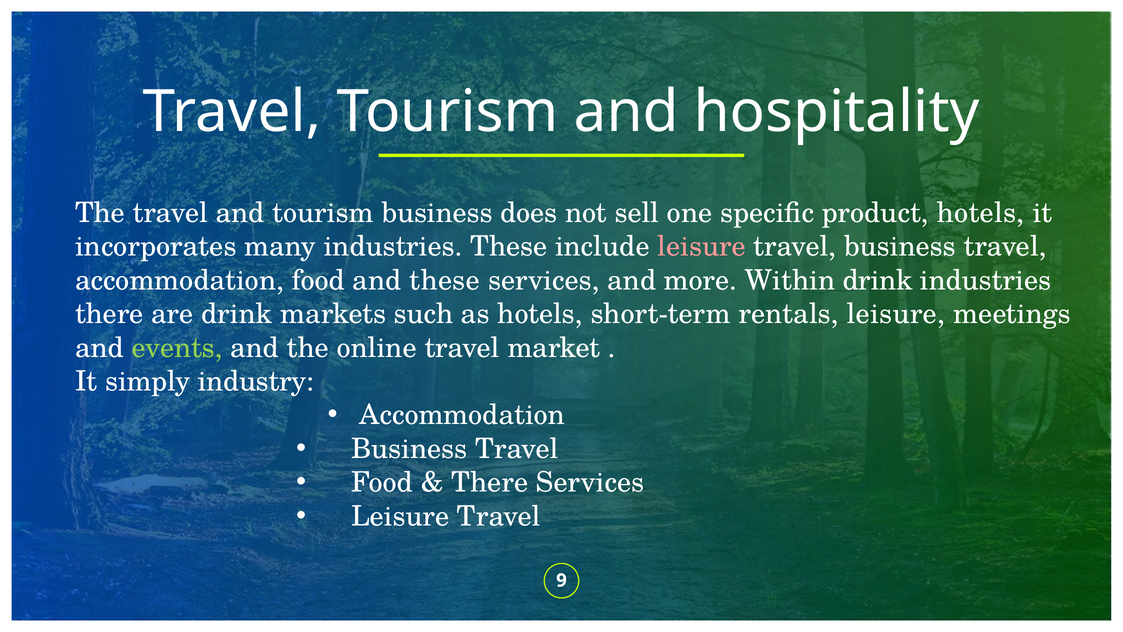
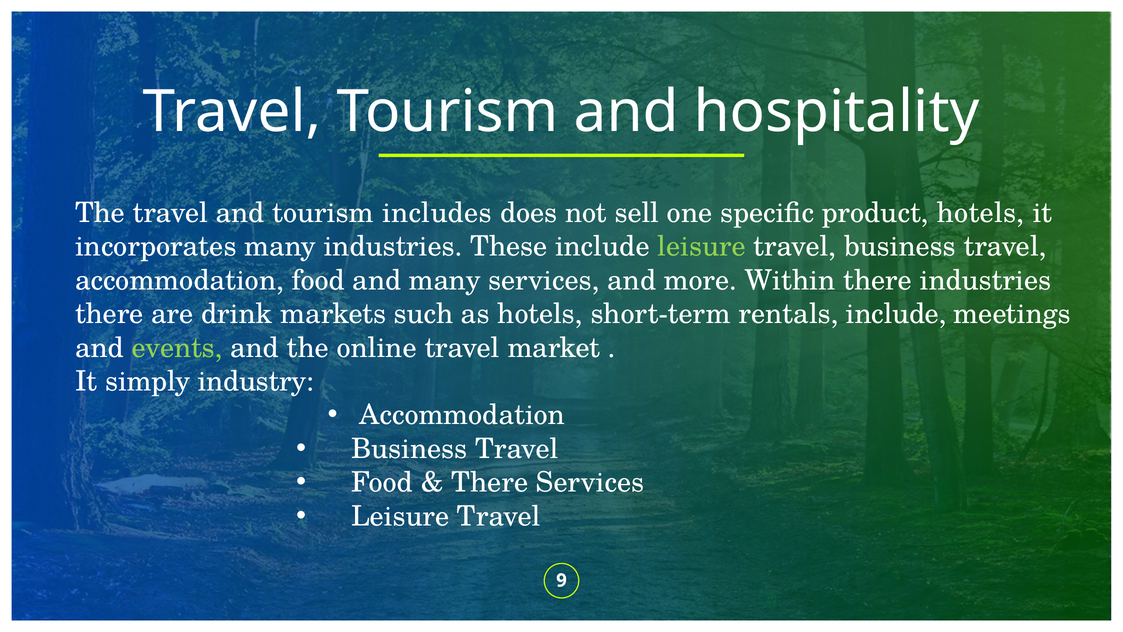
tourism business: business -> includes
leisure at (702, 247) colour: pink -> light green
and these: these -> many
Within drink: drink -> there
rentals leisure: leisure -> include
